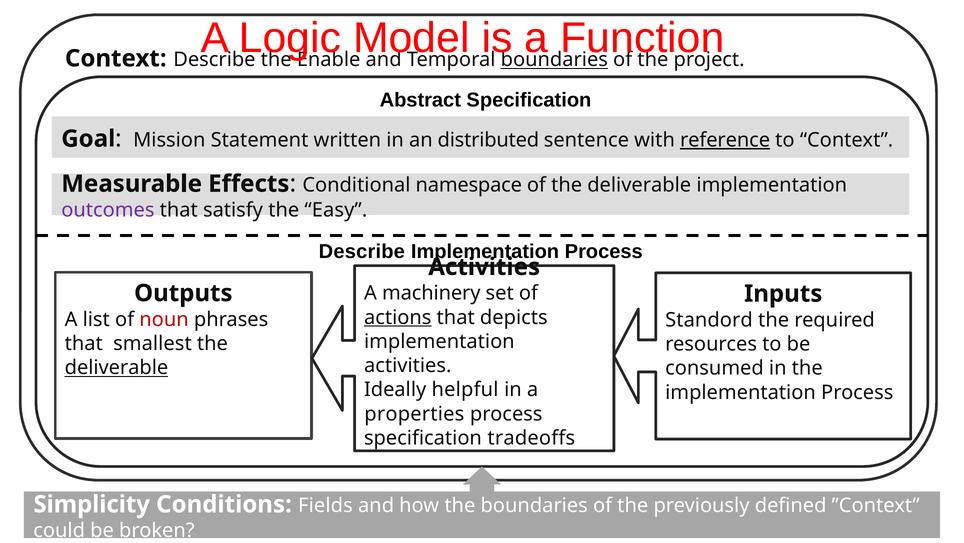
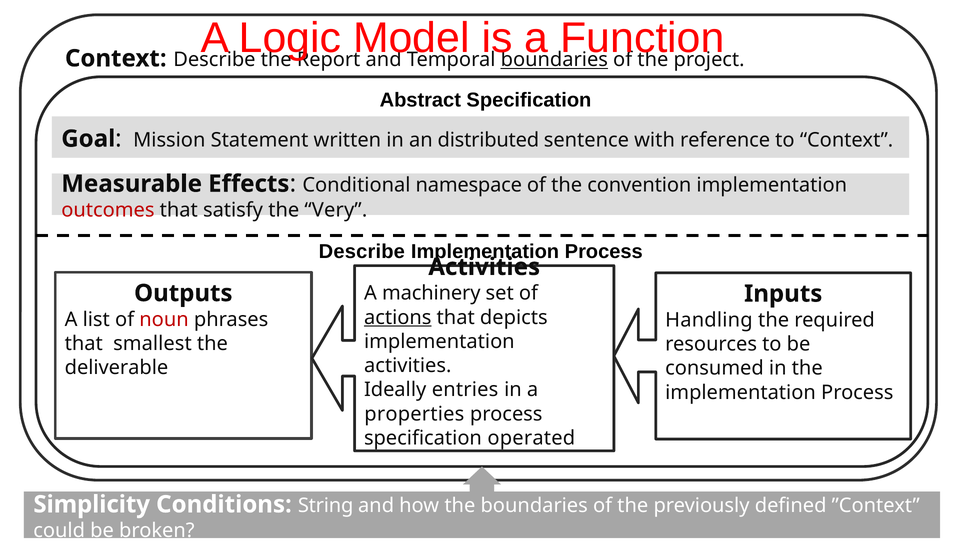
Enable: Enable -> Report
reference underline: present -> none
of the deliverable: deliverable -> convention
outcomes colour: purple -> red
Easy: Easy -> Very
Standord: Standord -> Handling
deliverable at (116, 367) underline: present -> none
helpful: helpful -> entries
tradeoffs: tradeoffs -> operated
Fields: Fields -> String
